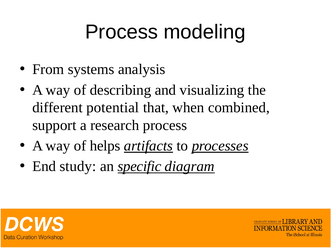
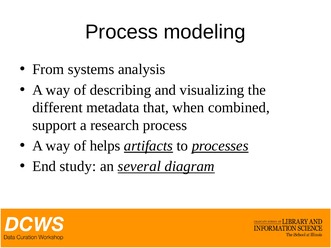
potential: potential -> metadata
specific: specific -> several
